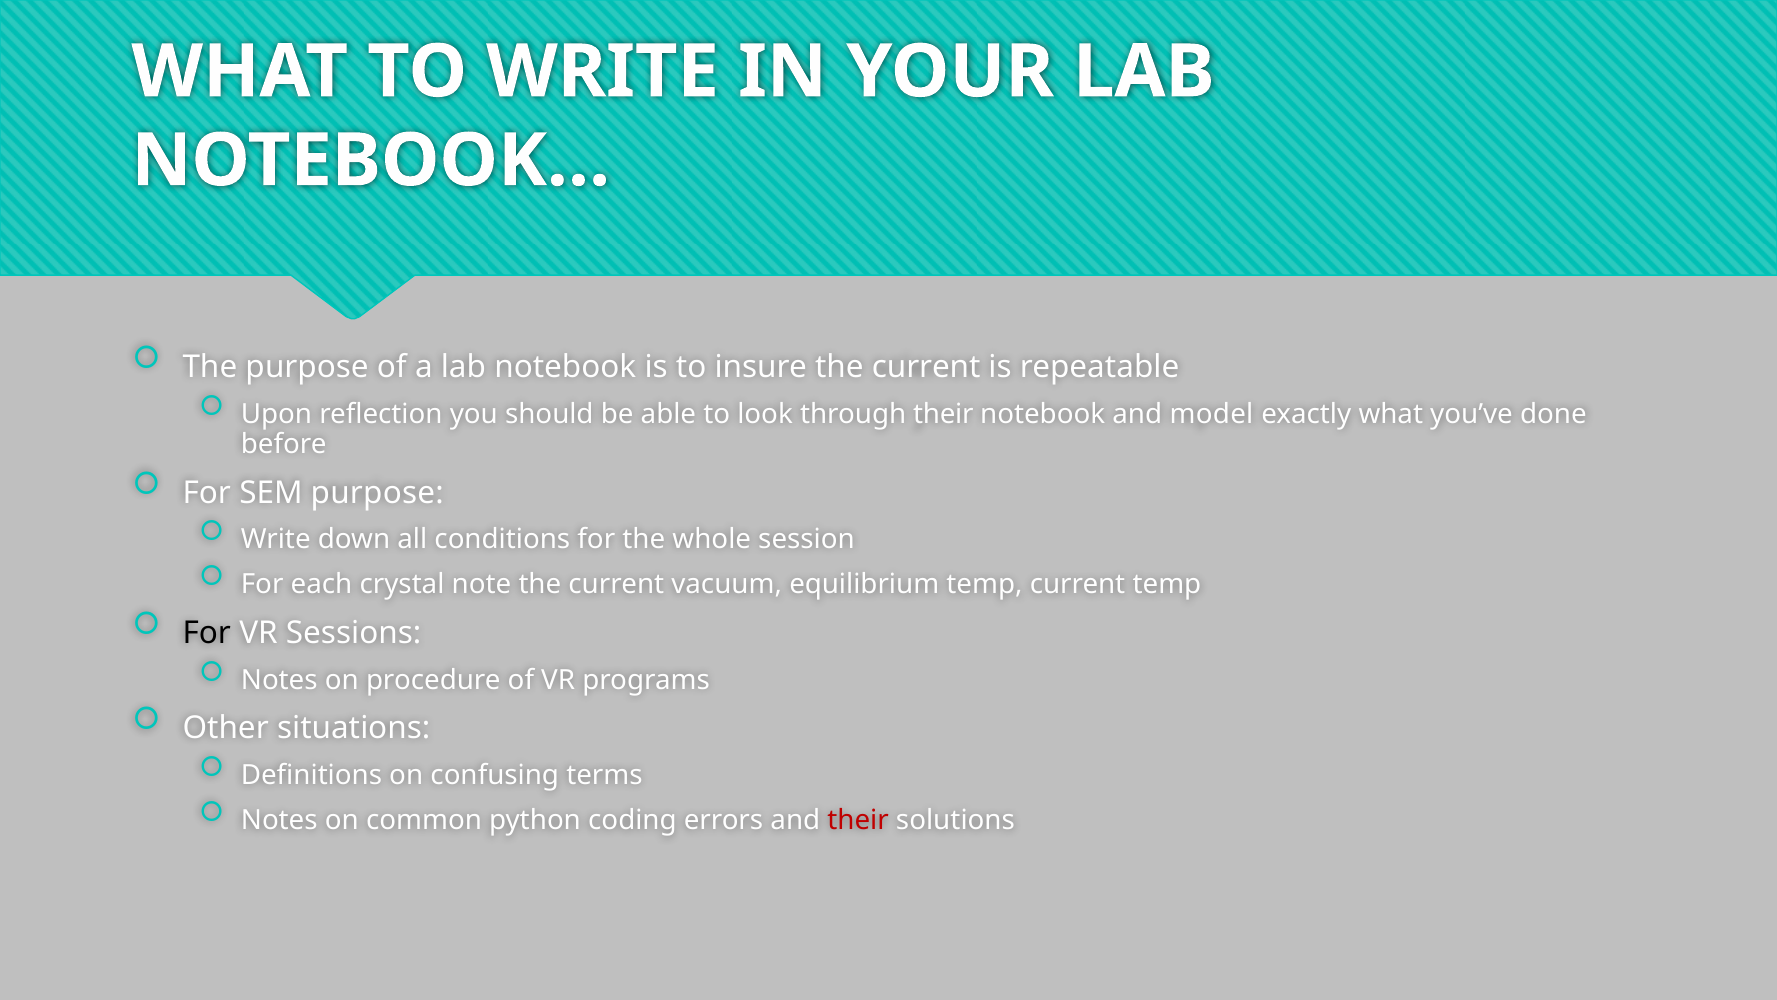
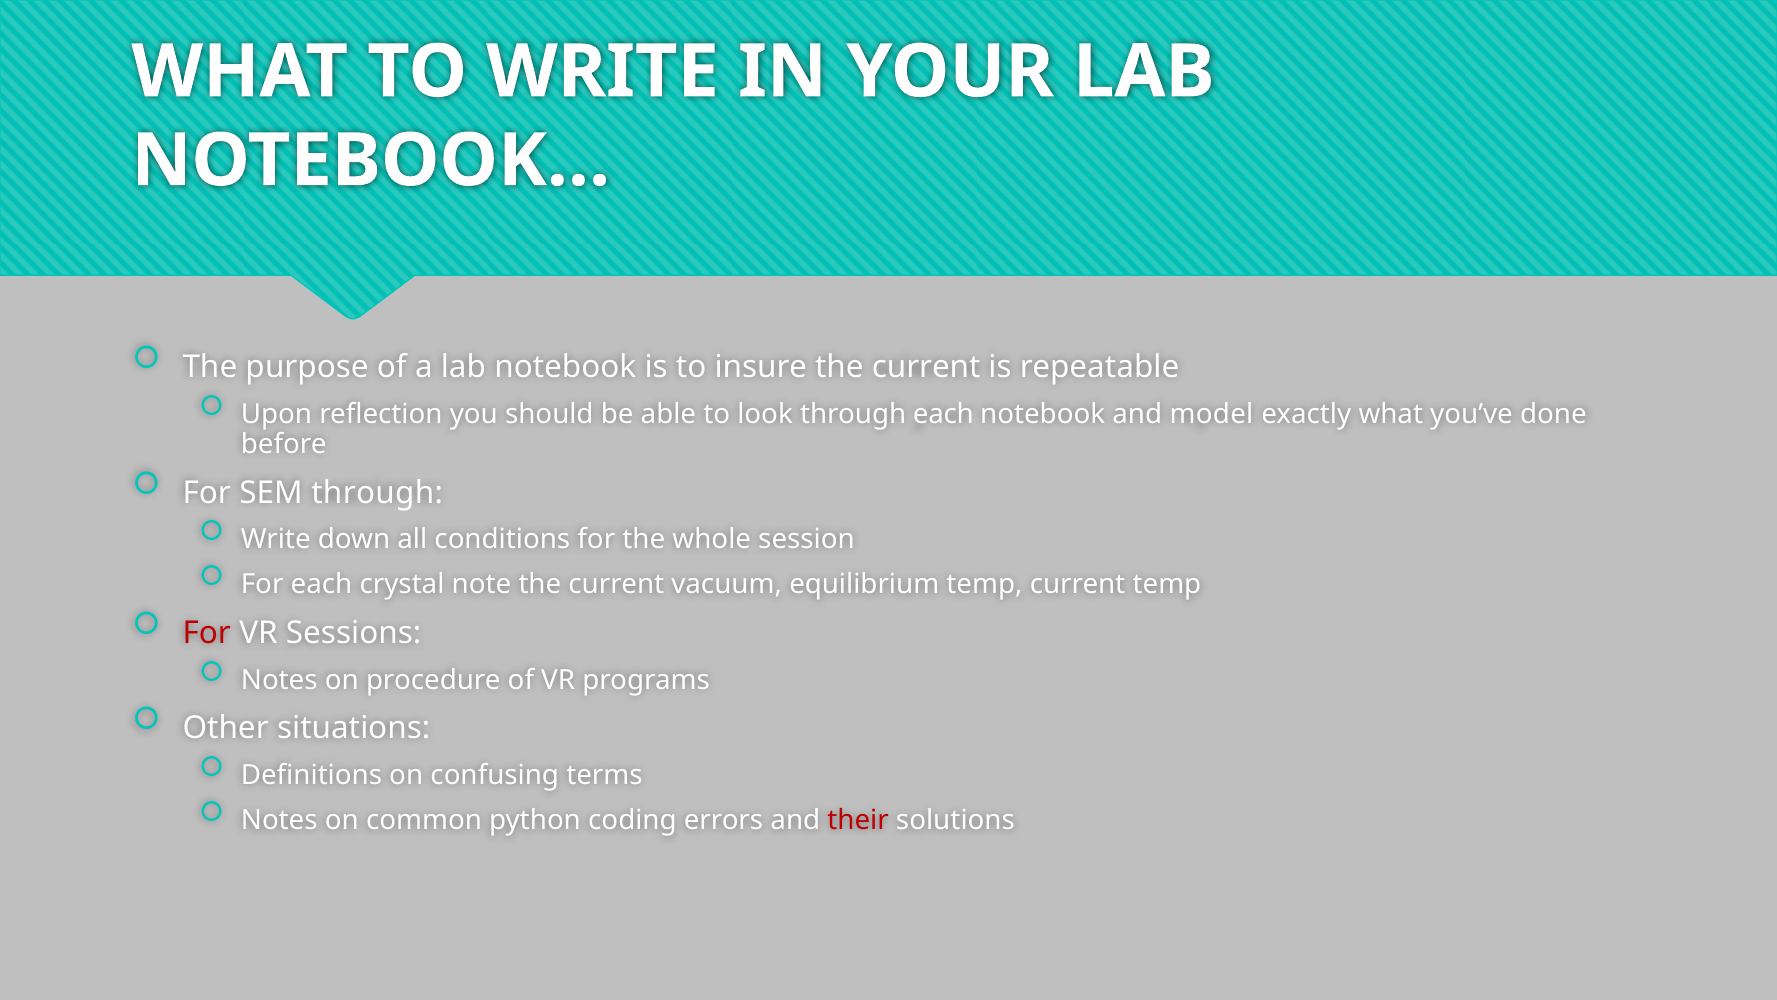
through their: their -> each
SEM purpose: purpose -> through
For at (207, 633) colour: black -> red
